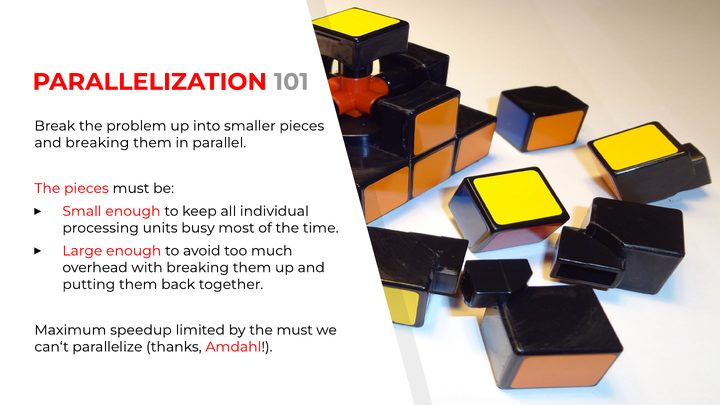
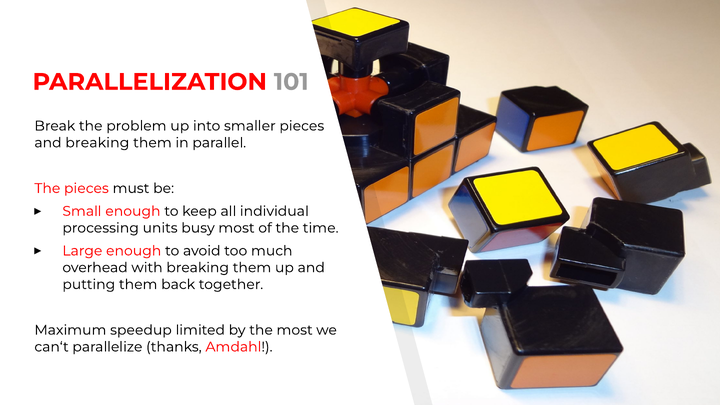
the must: must -> most
